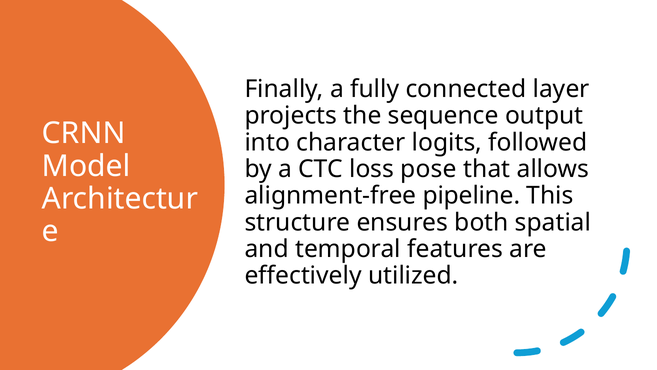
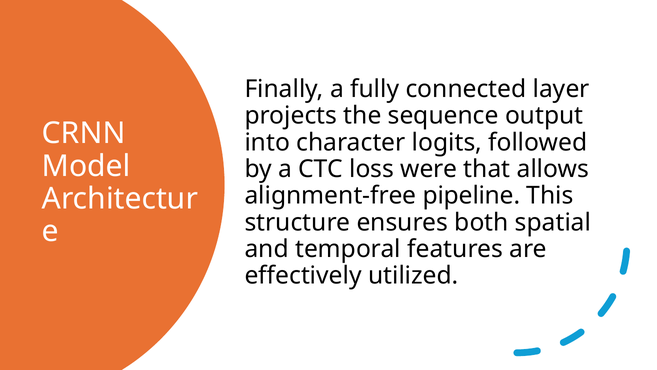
pose: pose -> were
